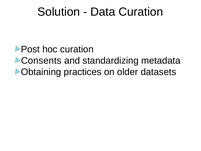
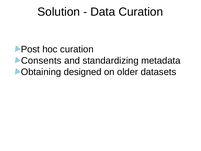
practices: practices -> designed
